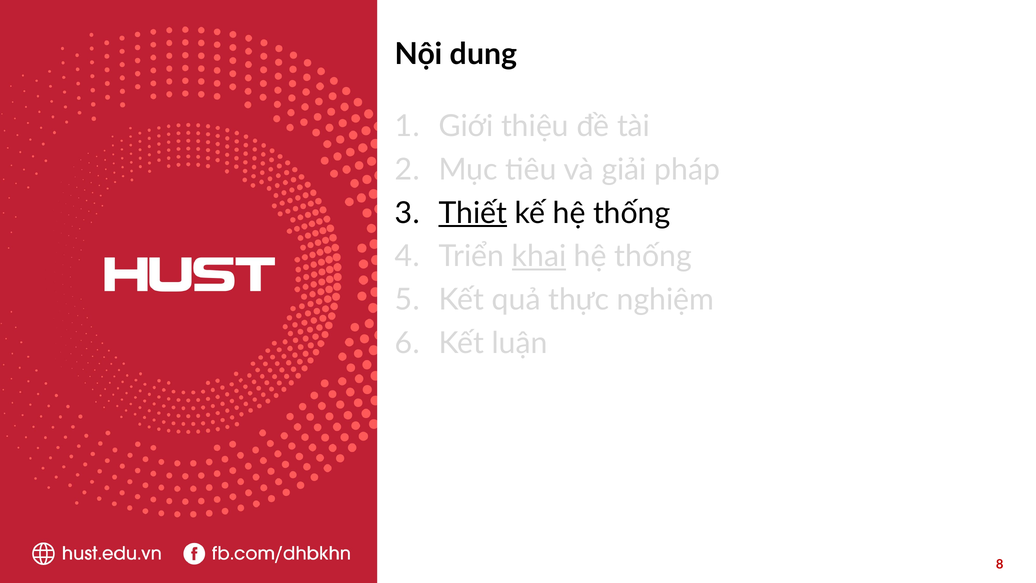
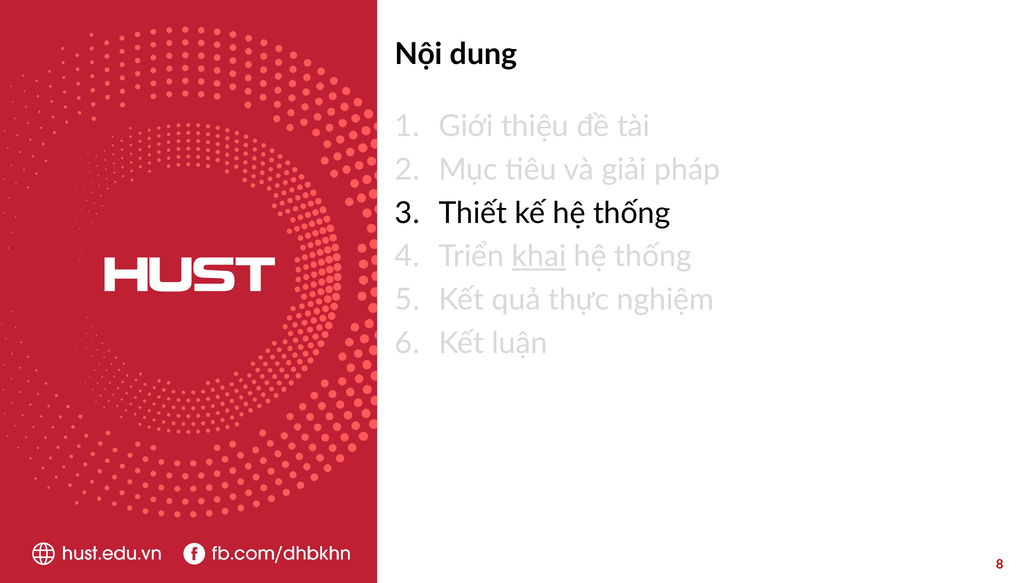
Thiết underline: present -> none
